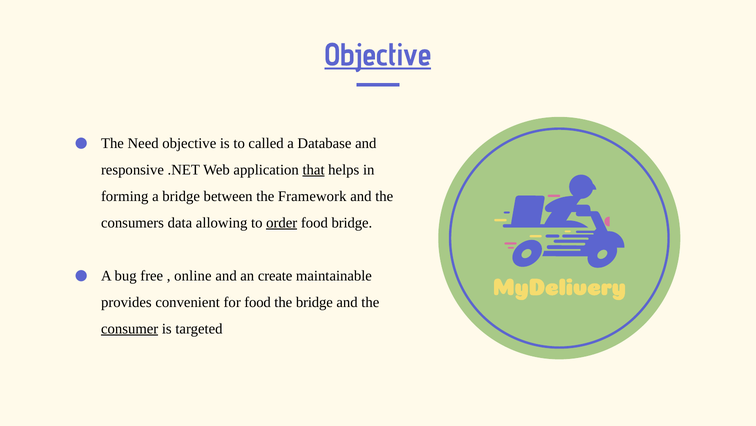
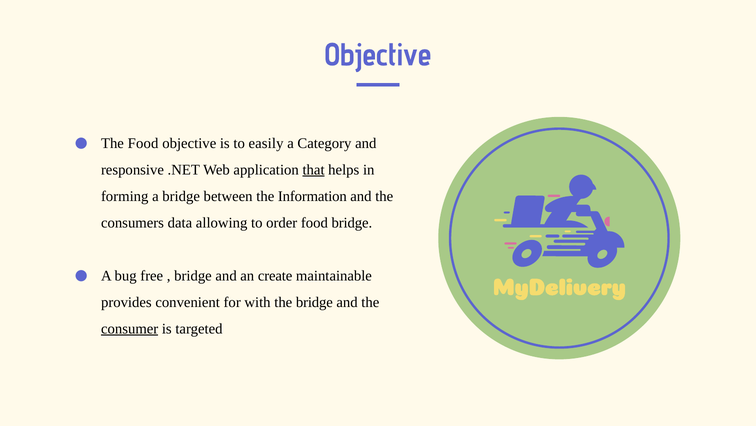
Objective at (378, 55) underline: present -> none
The Need: Need -> Food
called: called -> easily
Database: Database -> Category
Framework: Framework -> Information
order underline: present -> none
online at (193, 275): online -> bridge
for food: food -> with
